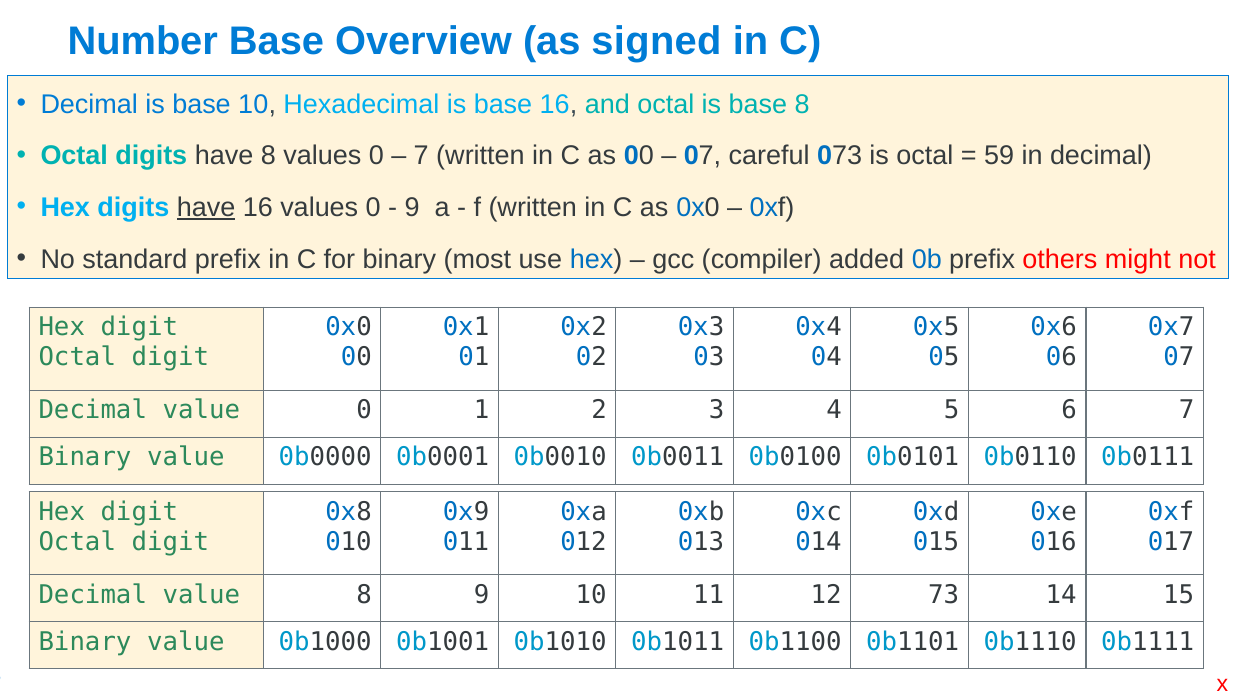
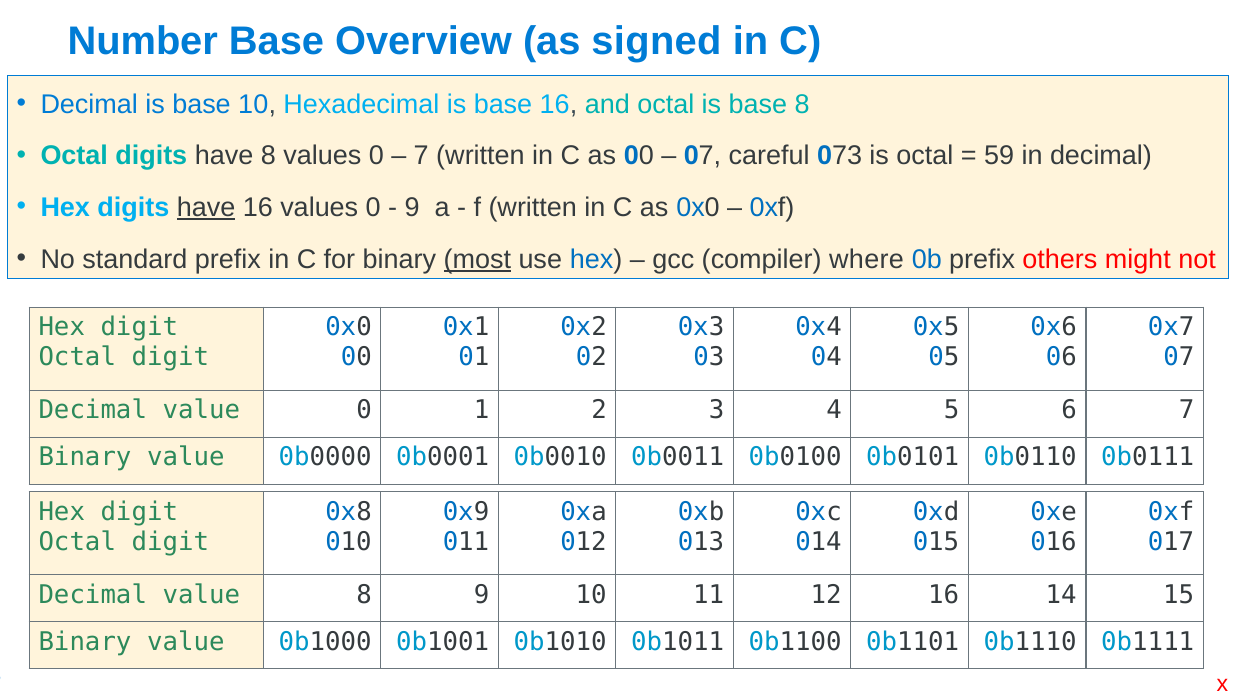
most underline: none -> present
added: added -> where
12 73: 73 -> 16
